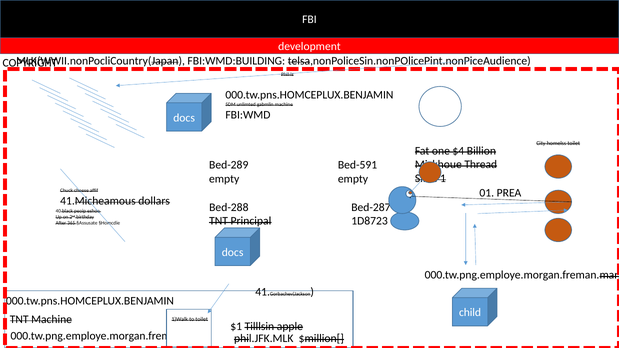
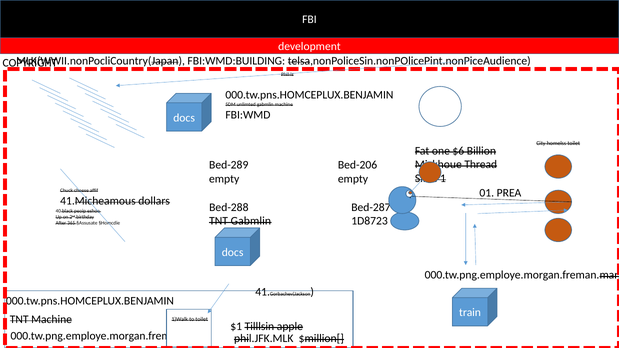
$4: $4 -> $6
Bed-591: Bed-591 -> Bed-206
TNT Principal: Principal -> Gabmlin
child: child -> train
